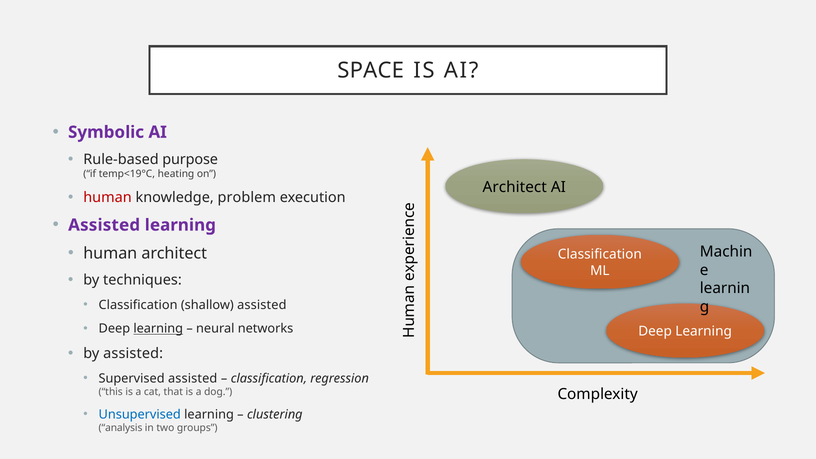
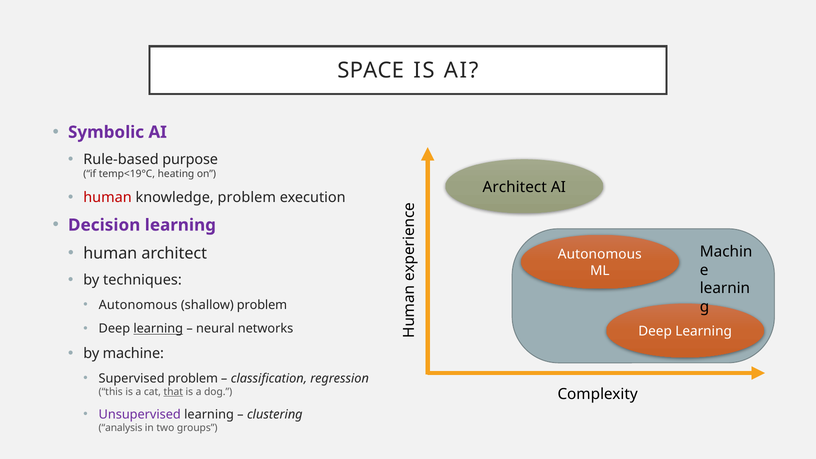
Assisted at (104, 225): Assisted -> Decision
Classification at (600, 255): Classification -> Autonomous
Classification at (138, 305): Classification -> Autonomous
shallow assisted: assisted -> problem
by assisted: assisted -> machine
Supervised assisted: assisted -> problem
that underline: none -> present
Unsupervised colour: blue -> purple
